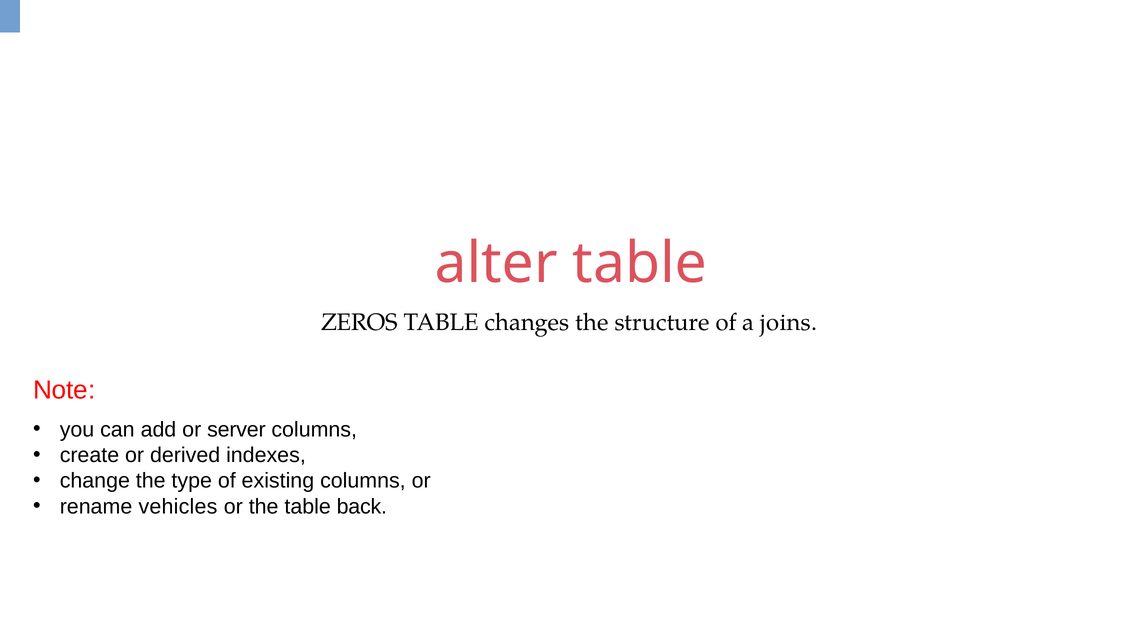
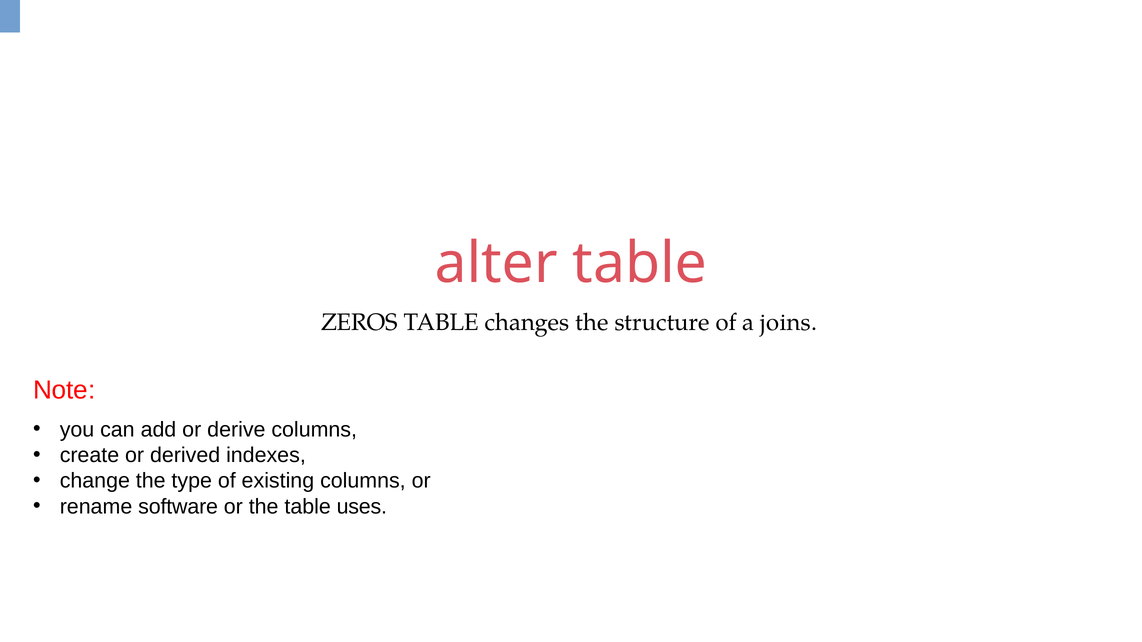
server: server -> derive
vehicles: vehicles -> software
back: back -> uses
